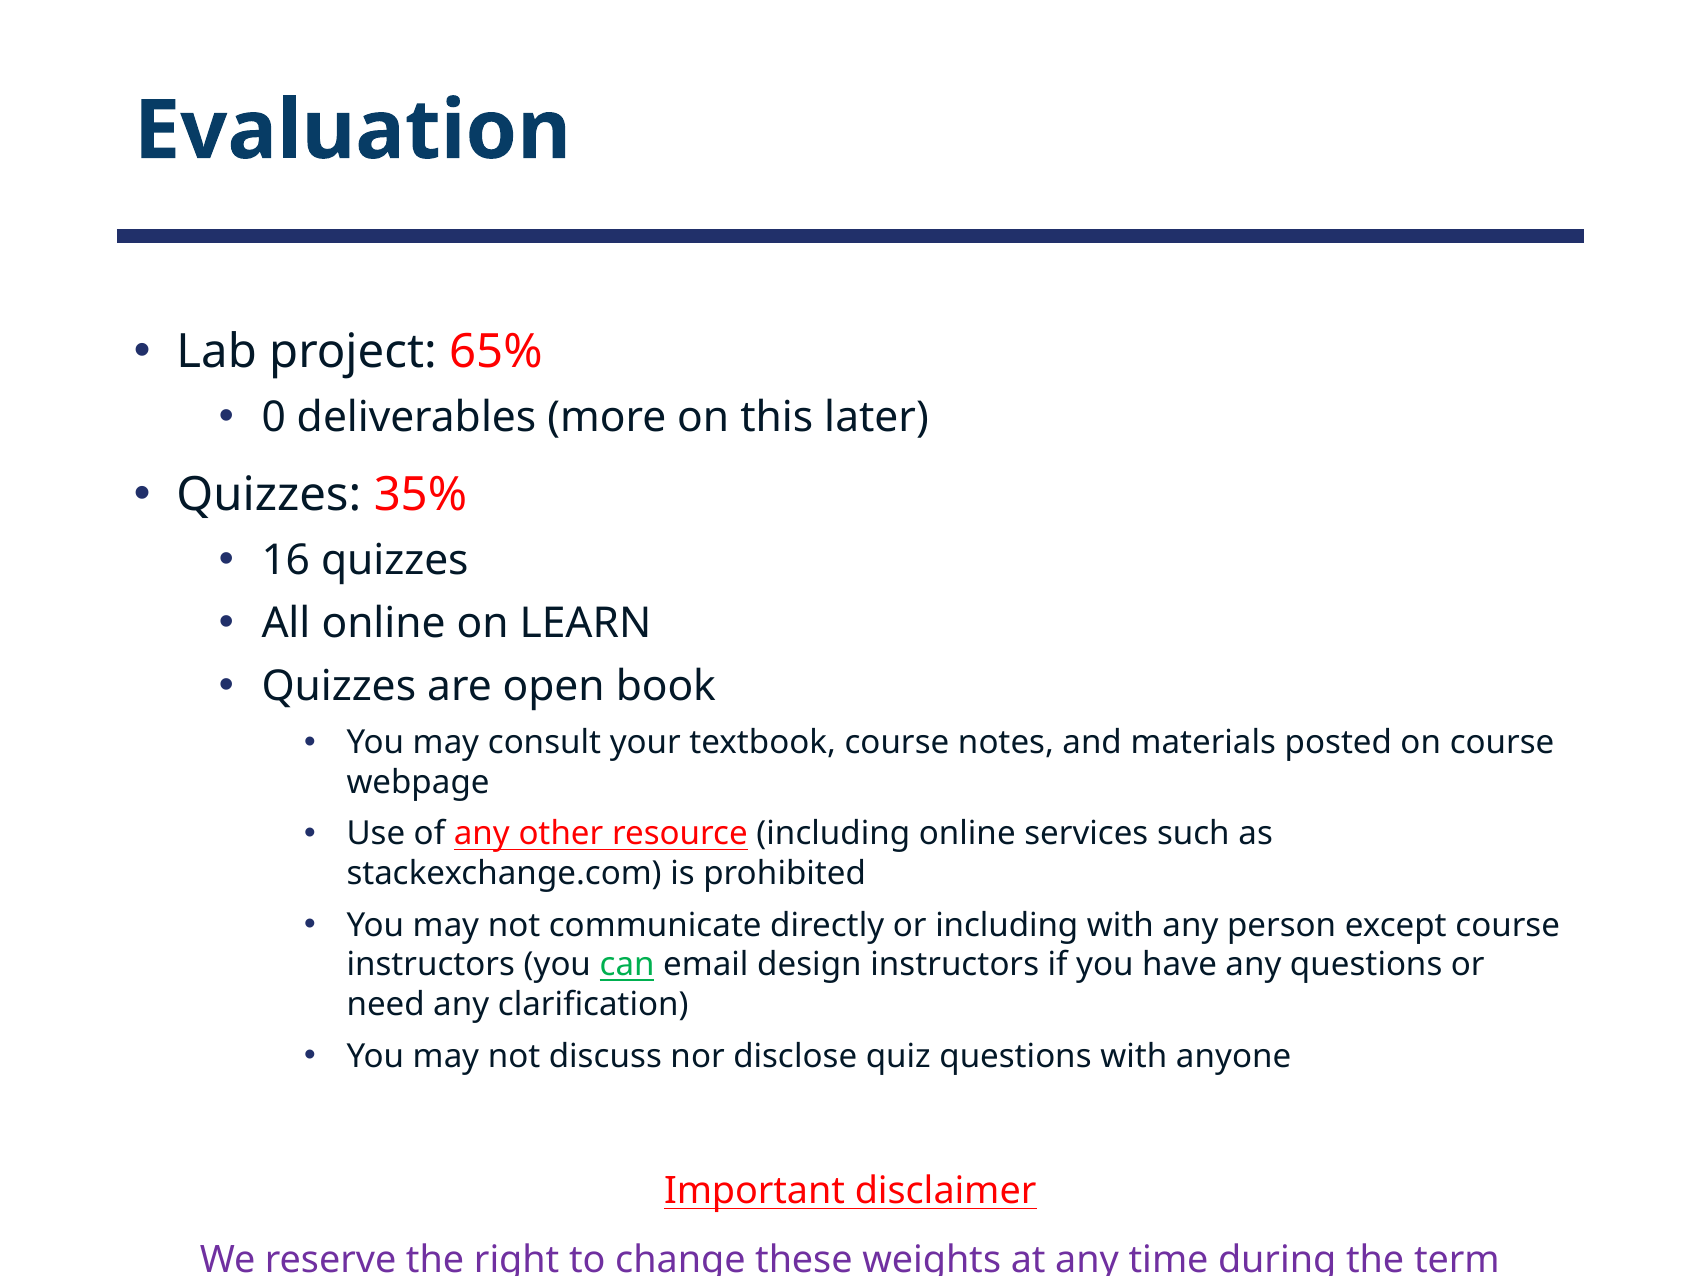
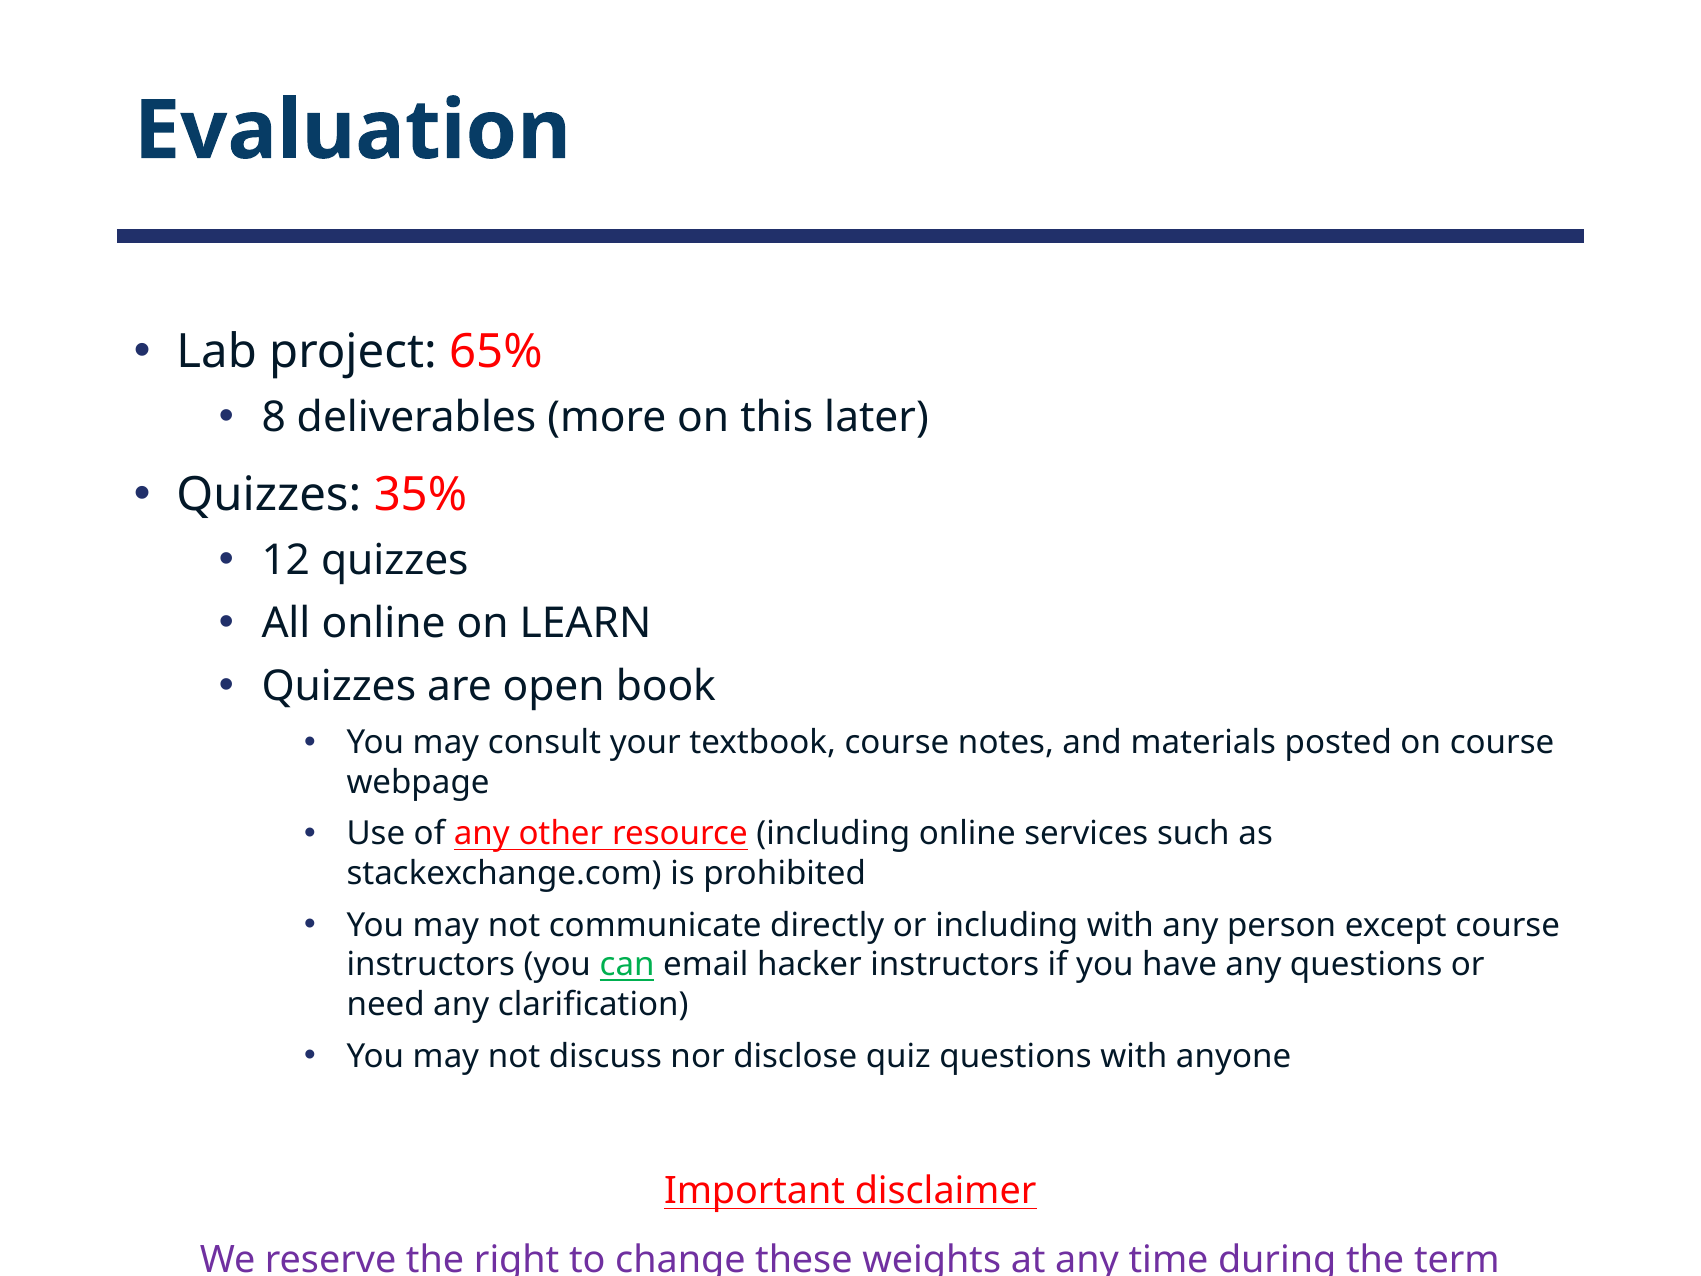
0: 0 -> 8
16: 16 -> 12
design: design -> hacker
